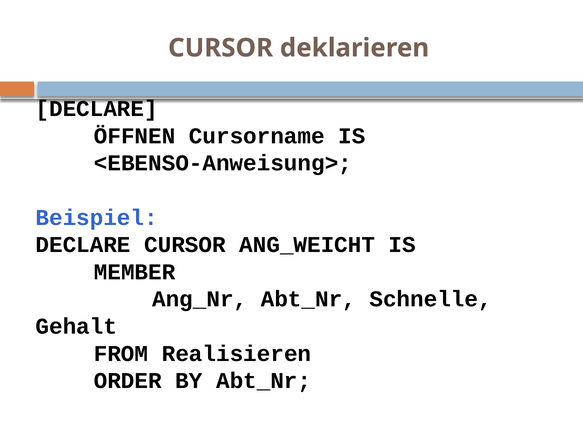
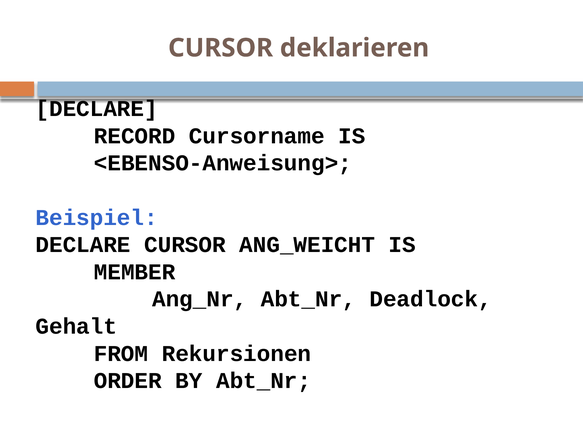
ÖFFNEN: ÖFFNEN -> RECORD
Schnelle: Schnelle -> Deadlock
Realisieren: Realisieren -> Rekursionen
